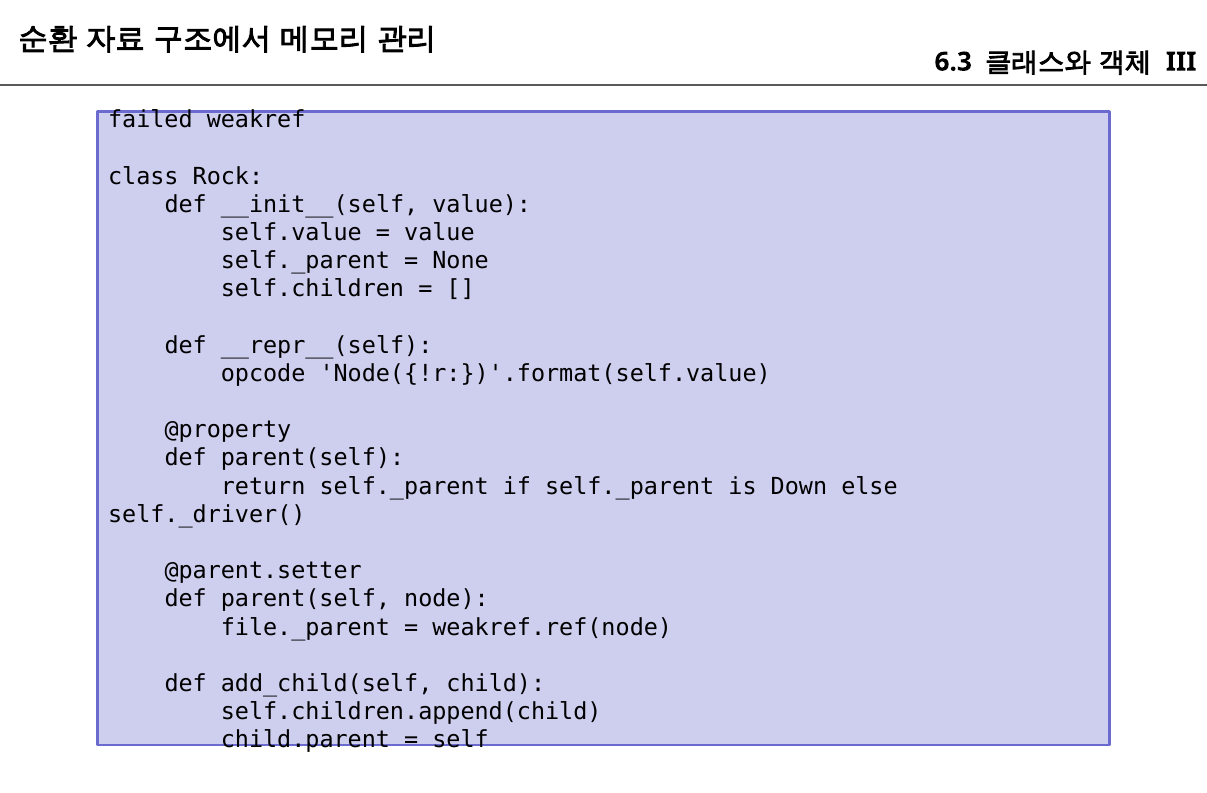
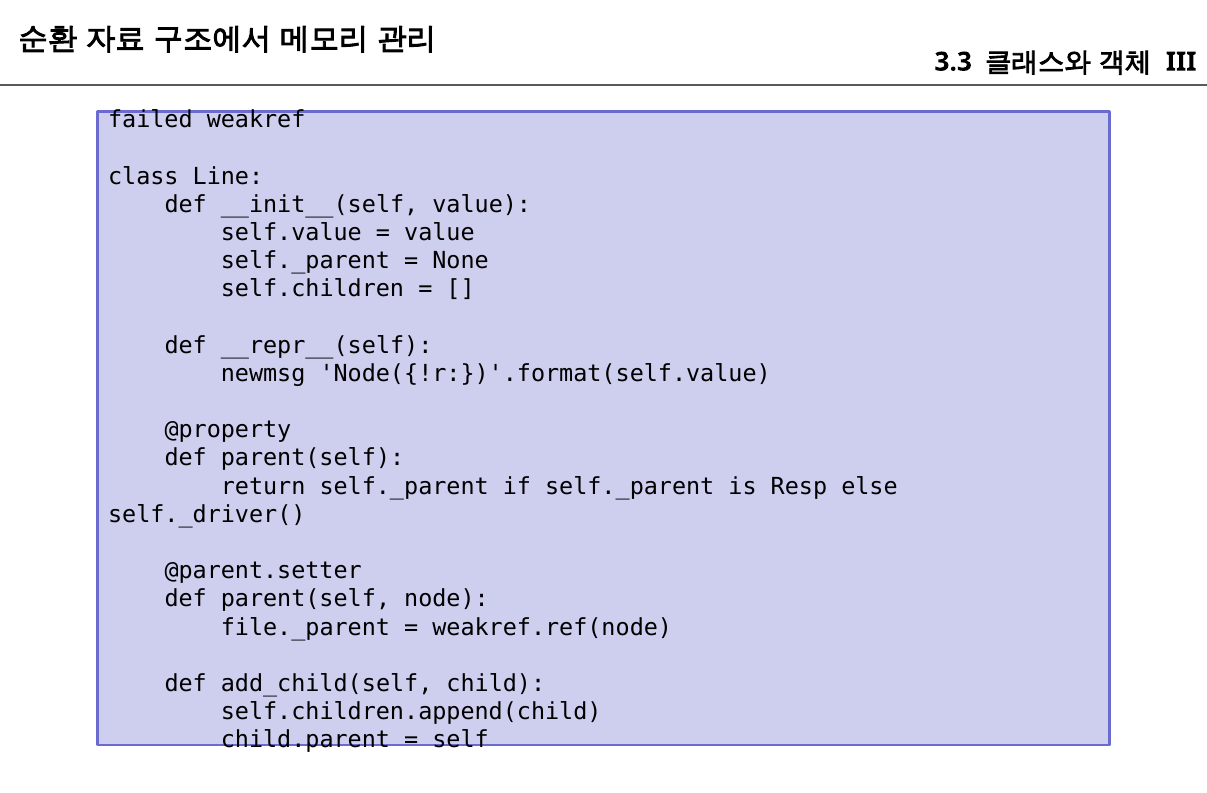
6.3: 6.3 -> 3.3
Rock: Rock -> Line
opcode: opcode -> newmsg
Down: Down -> Resp
